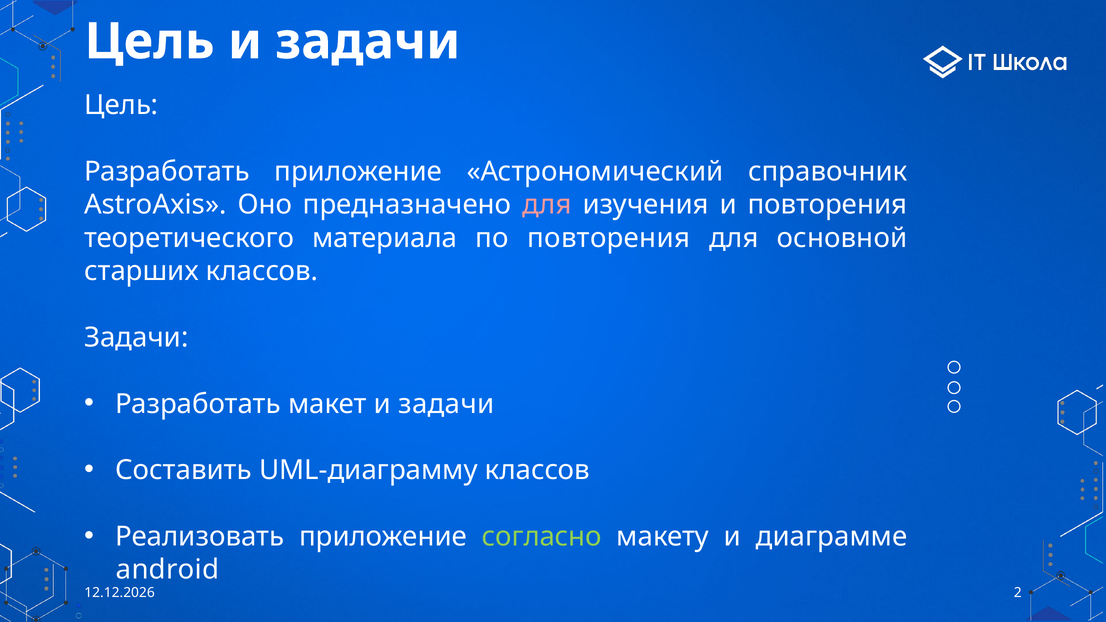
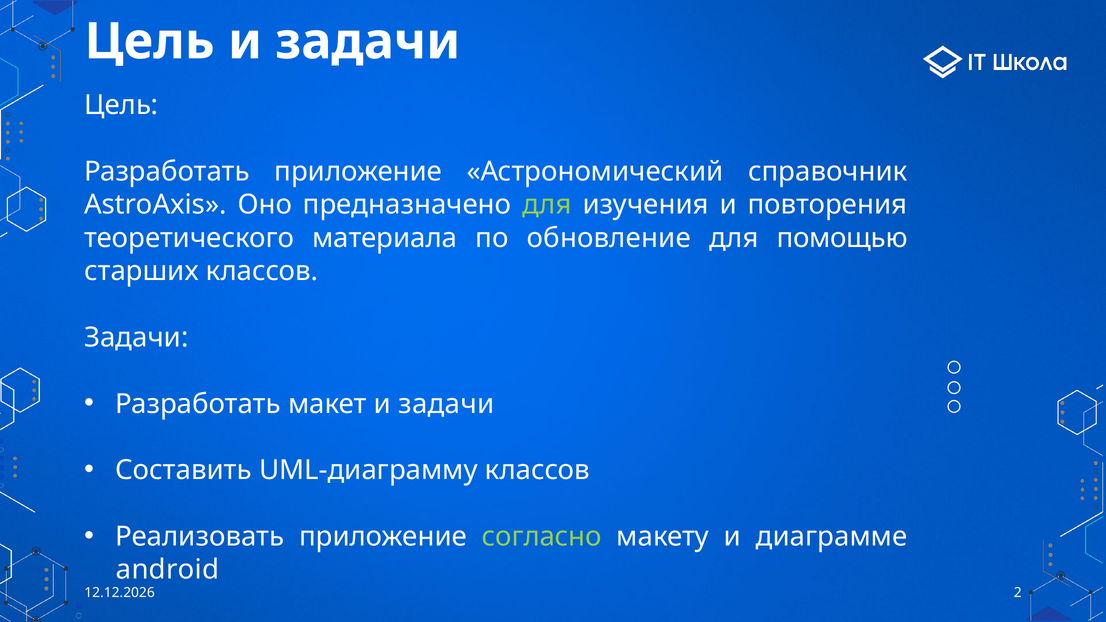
для at (547, 205) colour: pink -> light green
по повторения: повторения -> обновление
основной: основной -> помощью
